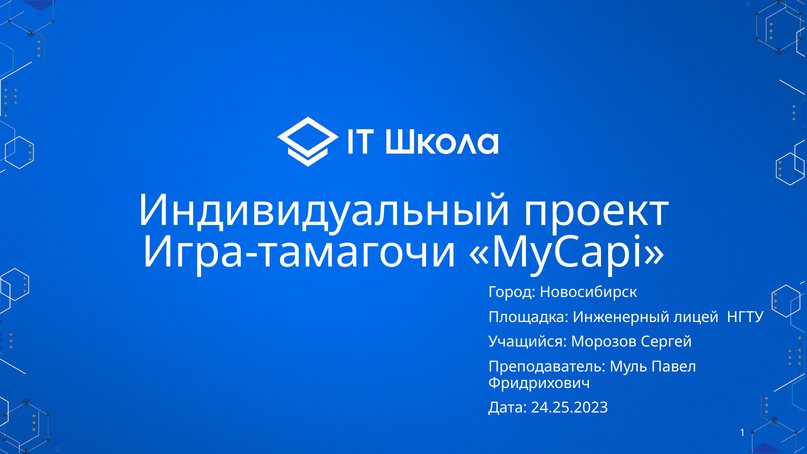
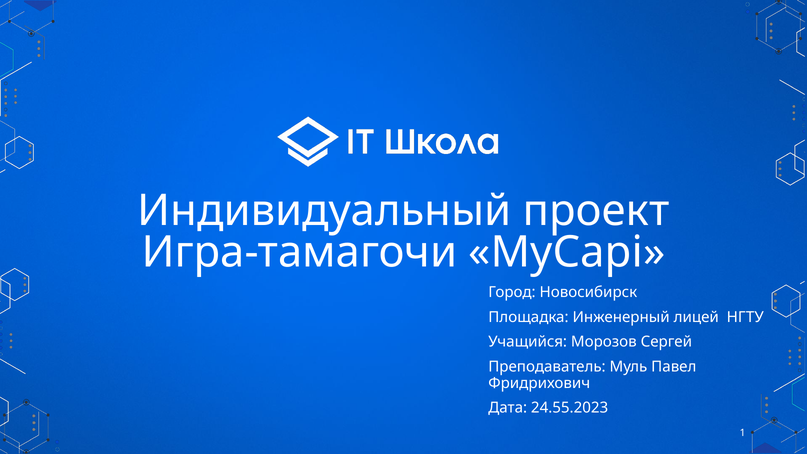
24.25.2023: 24.25.2023 -> 24.55.2023
